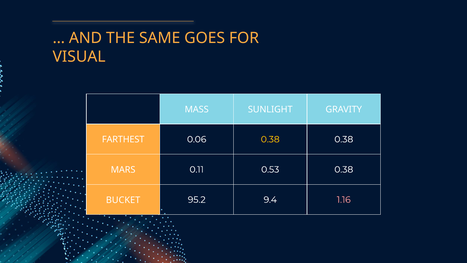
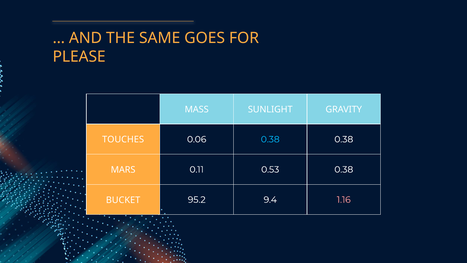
VISUAL: VISUAL -> PLEASE
FARTHEST: FARTHEST -> TOUCHES
0.38 at (270, 139) colour: yellow -> light blue
